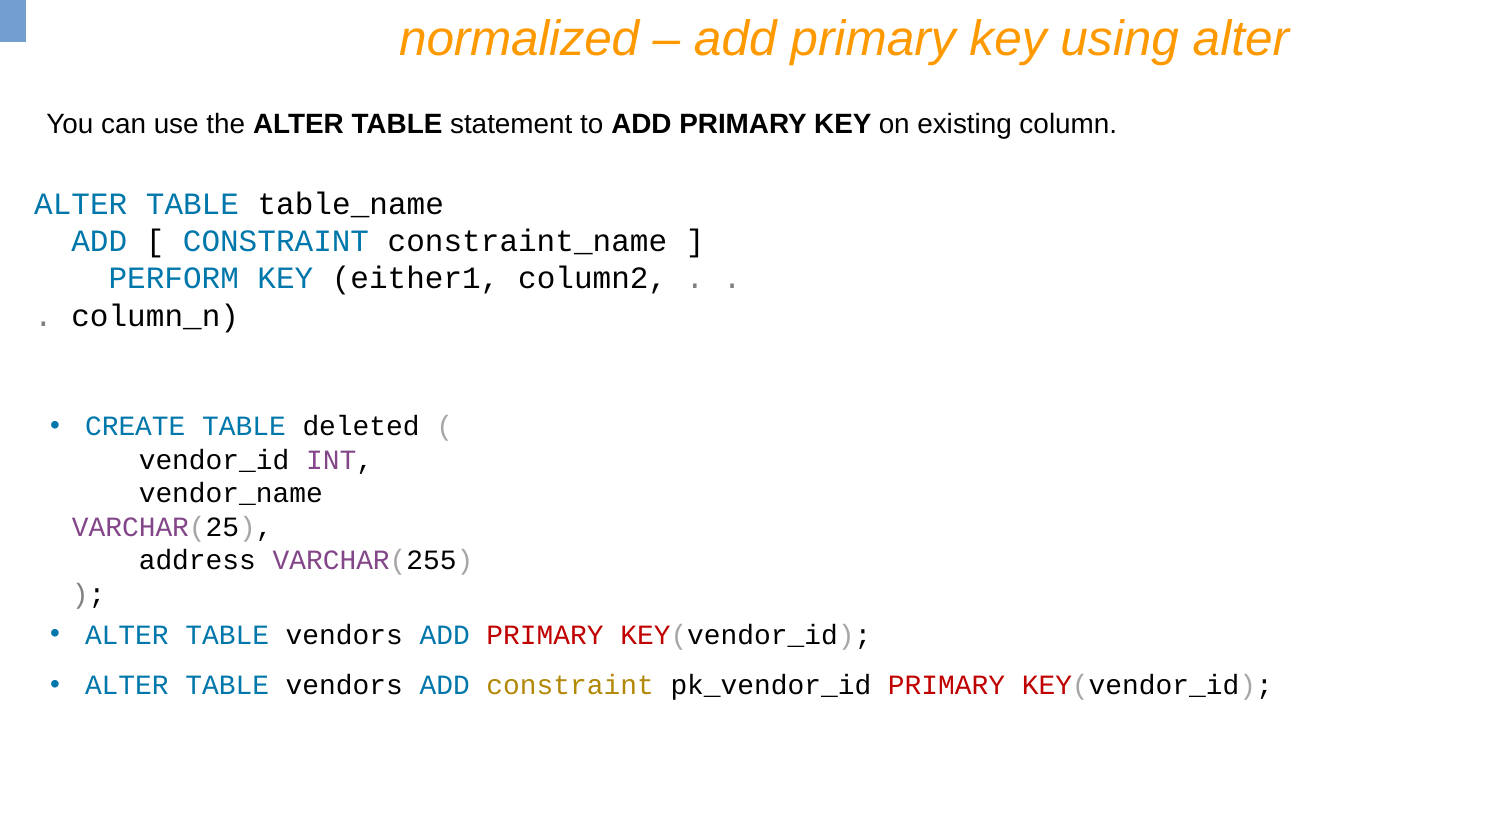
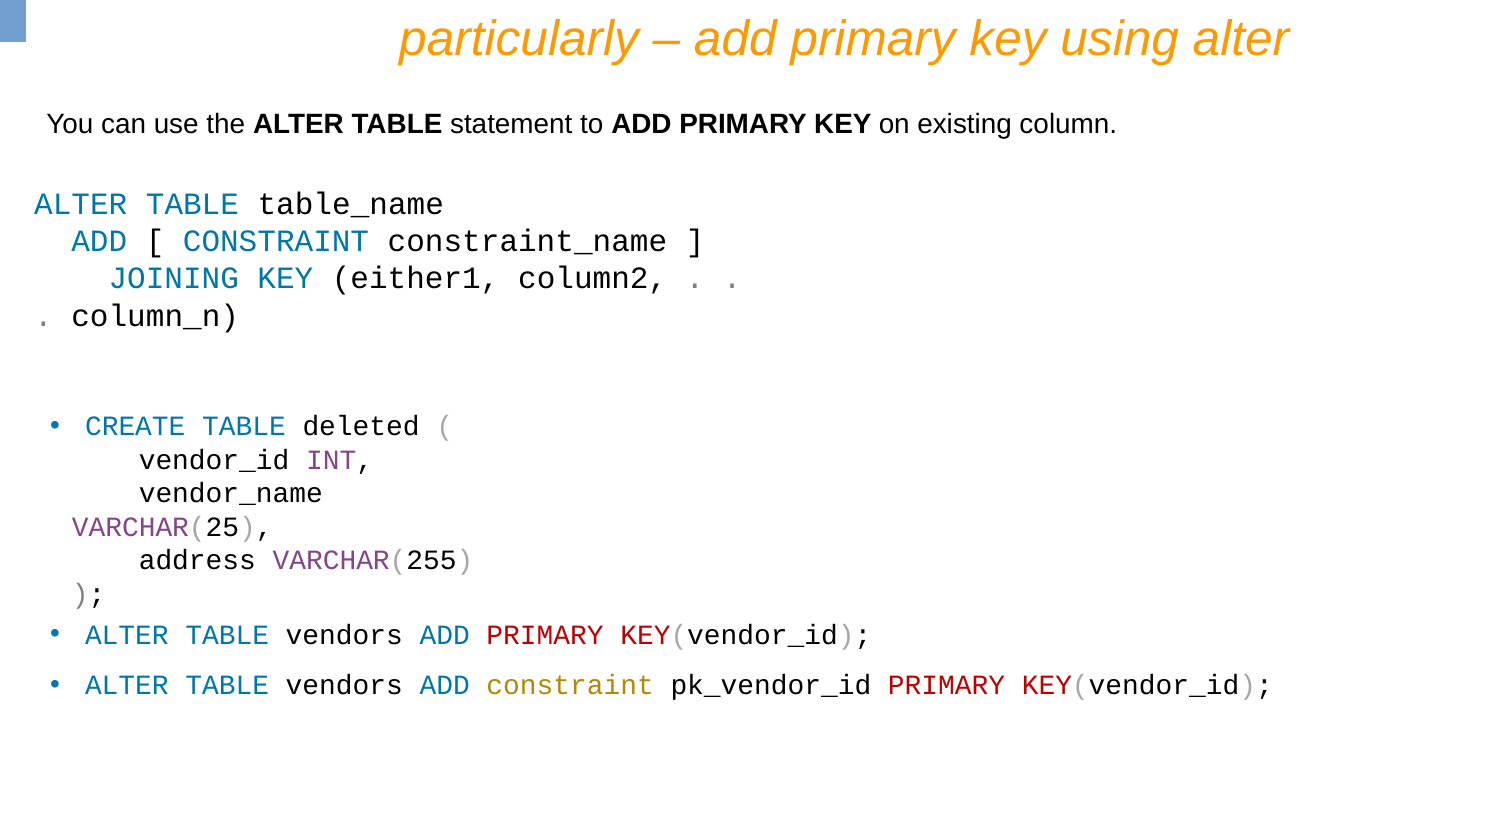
normalized: normalized -> particularly
PERFORM: PERFORM -> JOINING
